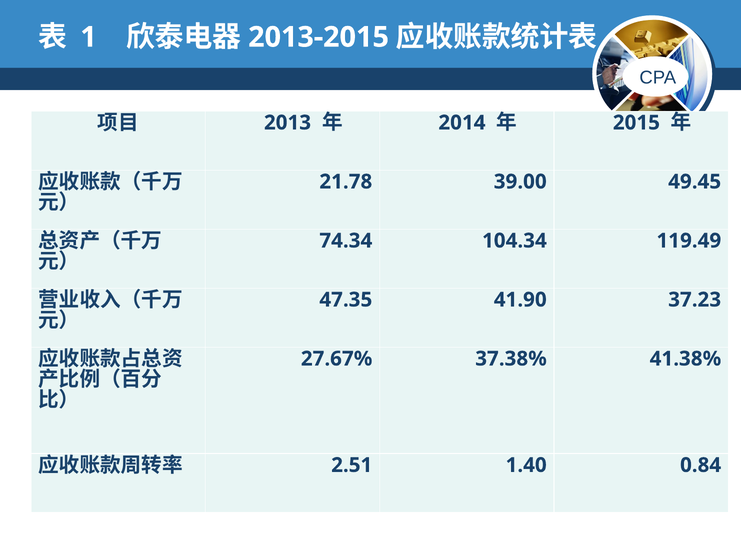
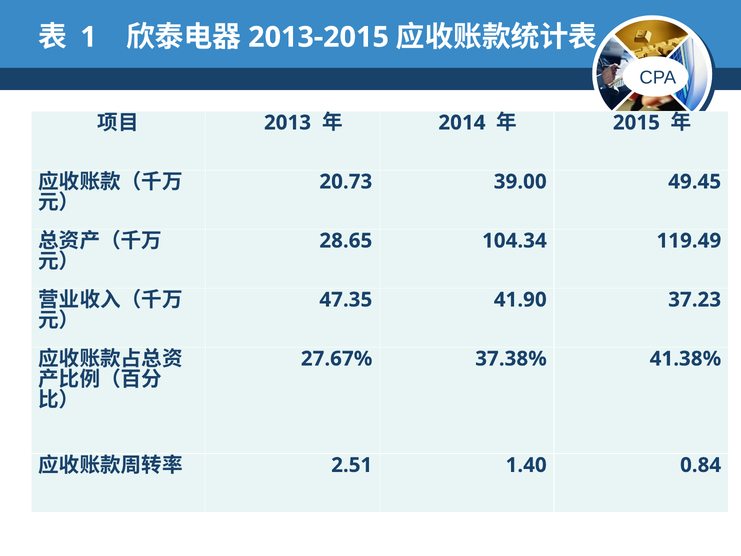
21.78: 21.78 -> 20.73
74.34: 74.34 -> 28.65
